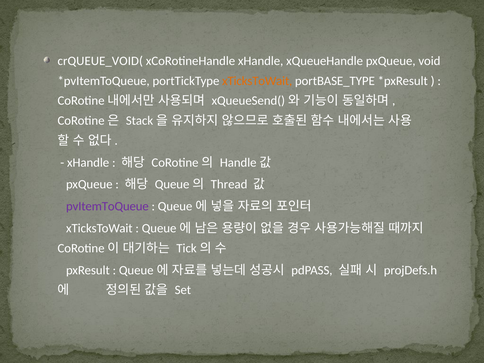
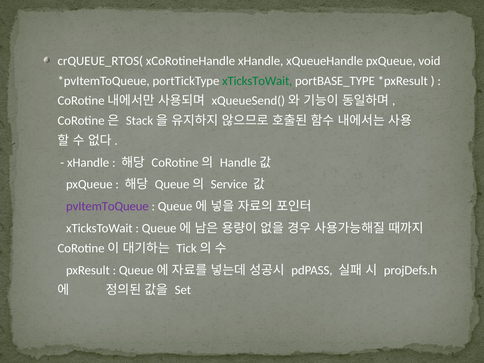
crQUEUE_VOID(: crQUEUE_VOID( -> crQUEUE_RTOS(
xTicksToWait at (257, 81) colour: orange -> green
Thread: Thread -> Service
